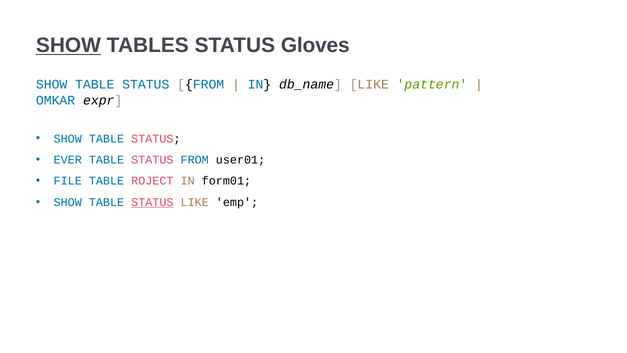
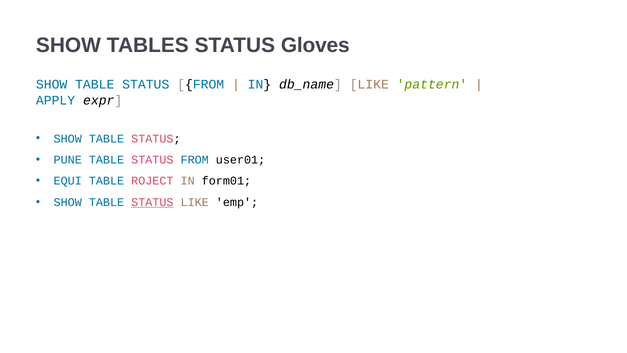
SHOW at (68, 45) underline: present -> none
OMKAR: OMKAR -> APPLY
EVER: EVER -> PUNE
FILE: FILE -> EQUI
